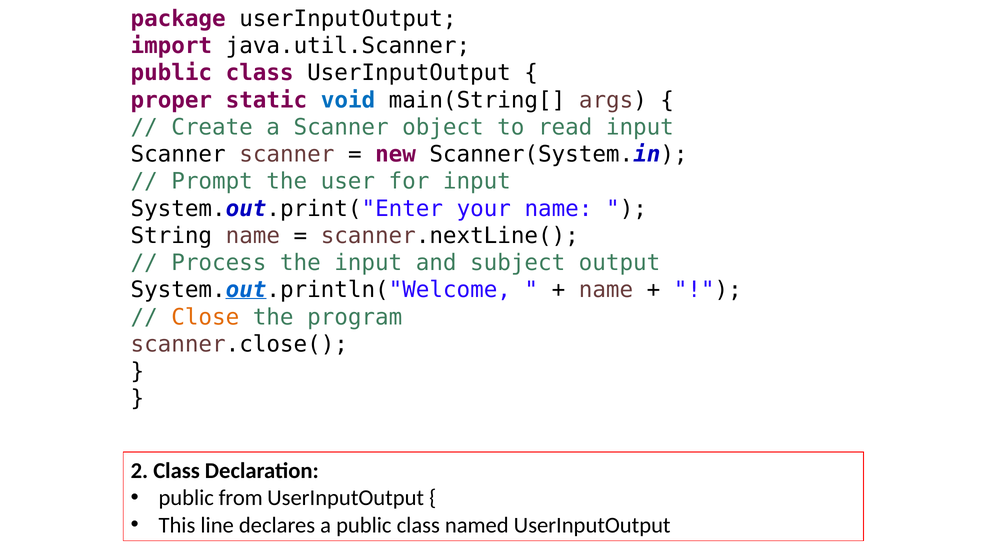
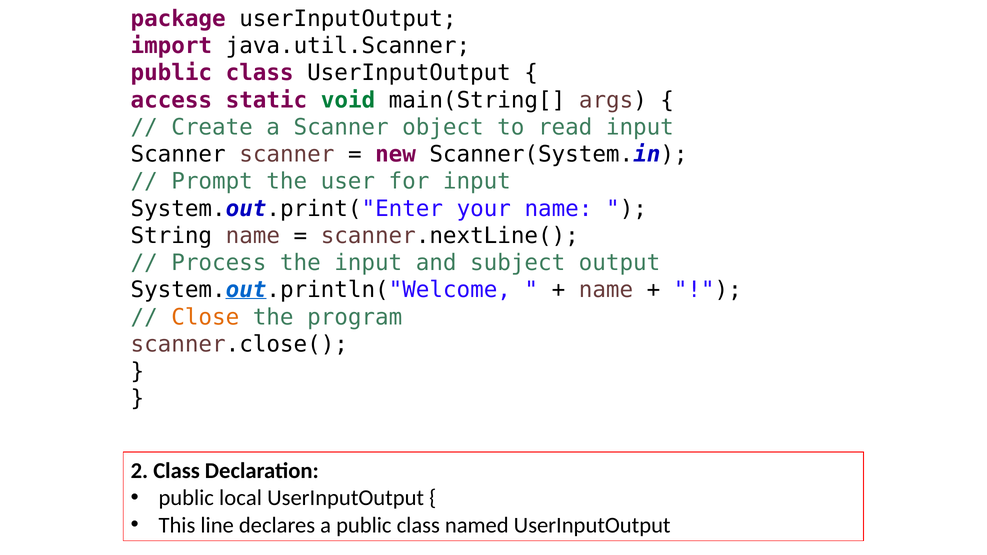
proper: proper -> access
void colour: blue -> green
from: from -> local
